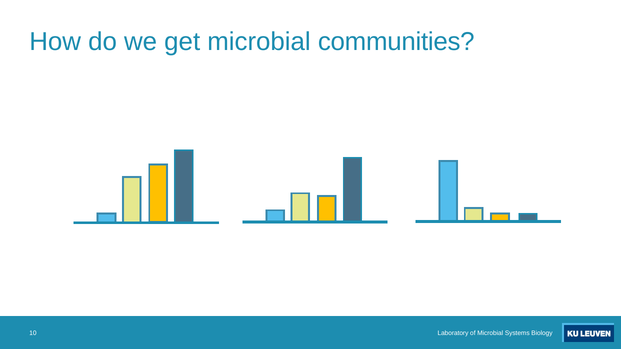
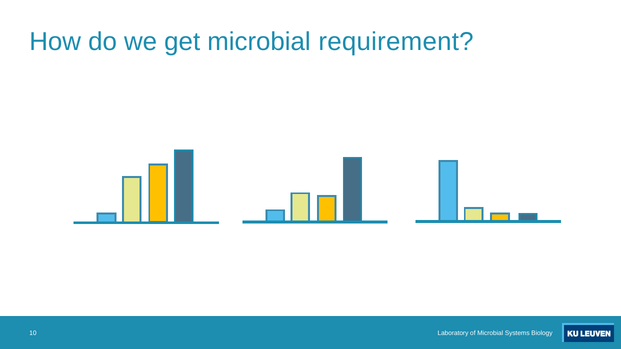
communities: communities -> requirement
